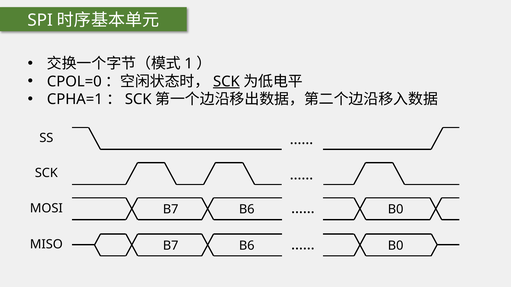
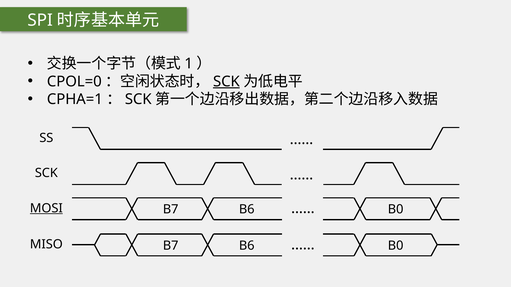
MOSI underline: none -> present
